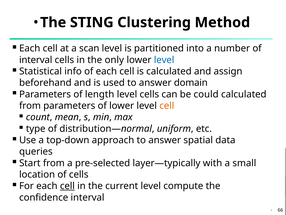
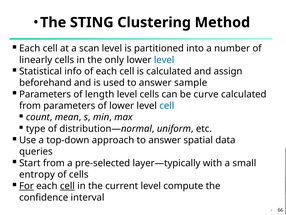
interval at (36, 60): interval -> linearly
domain: domain -> sample
could: could -> curve
cell at (167, 106) colour: orange -> blue
location: location -> entropy
For underline: none -> present
